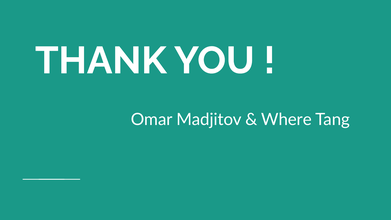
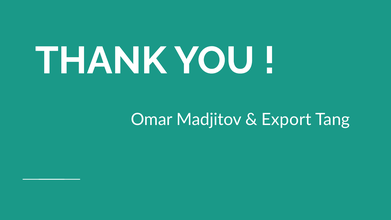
Where: Where -> Export
